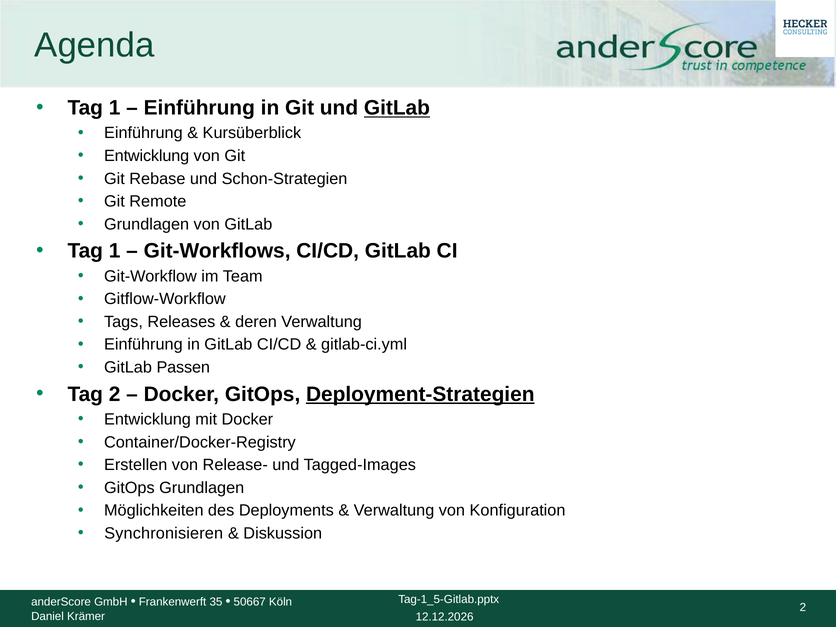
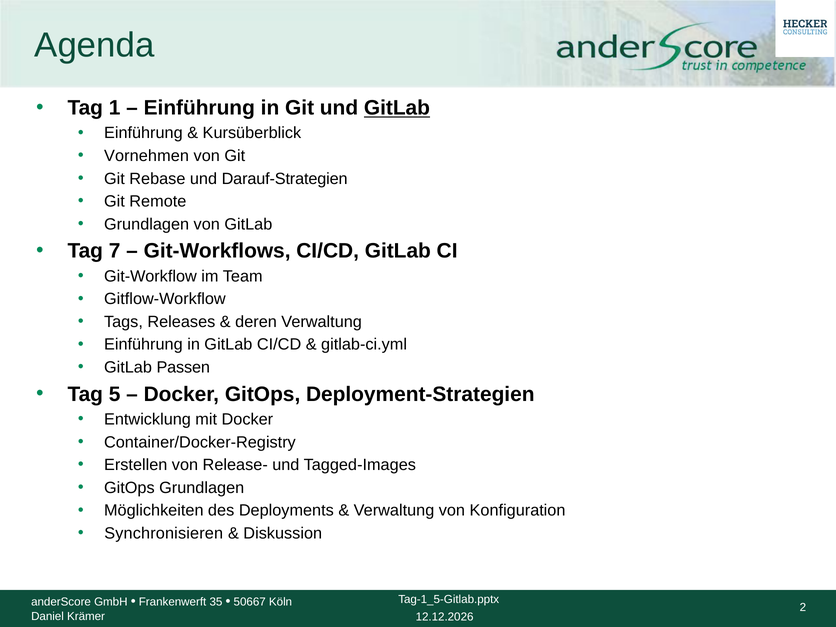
Entwicklung at (147, 156): Entwicklung -> Vornehmen
Schon-Strategien: Schon-Strategien -> Darauf-Strategien
1 at (115, 251): 1 -> 7
Tag 2: 2 -> 5
Deployment-Strategien underline: present -> none
